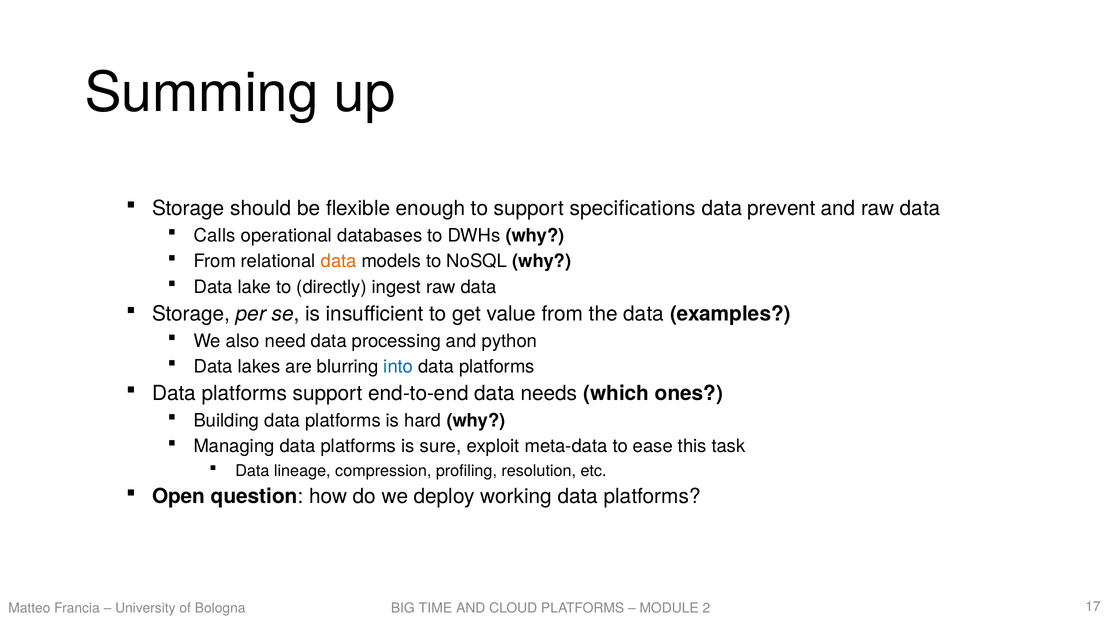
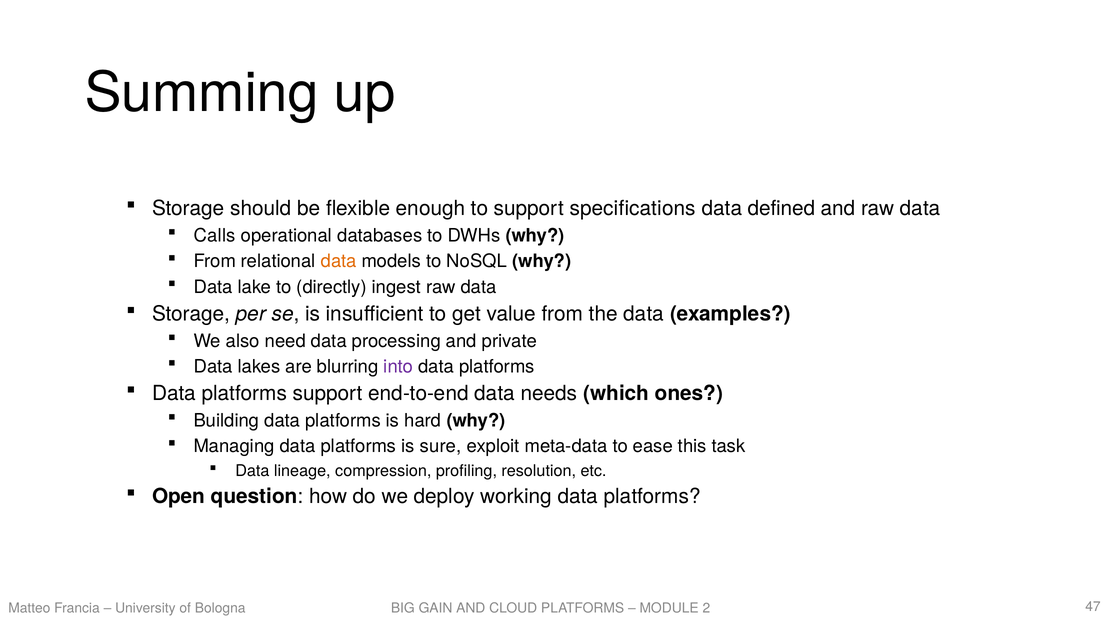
prevent: prevent -> defined
python: python -> private
into colour: blue -> purple
TIME: TIME -> GAIN
17: 17 -> 47
